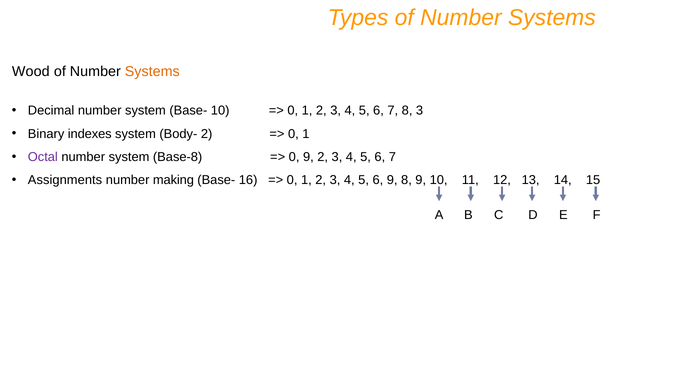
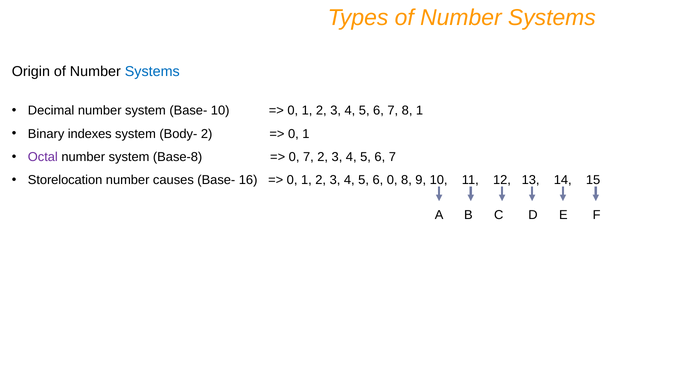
Wood: Wood -> Origin
Systems at (152, 71) colour: orange -> blue
8 3: 3 -> 1
0 9: 9 -> 7
Assignments: Assignments -> Storelocation
making: making -> causes
6 9: 9 -> 0
